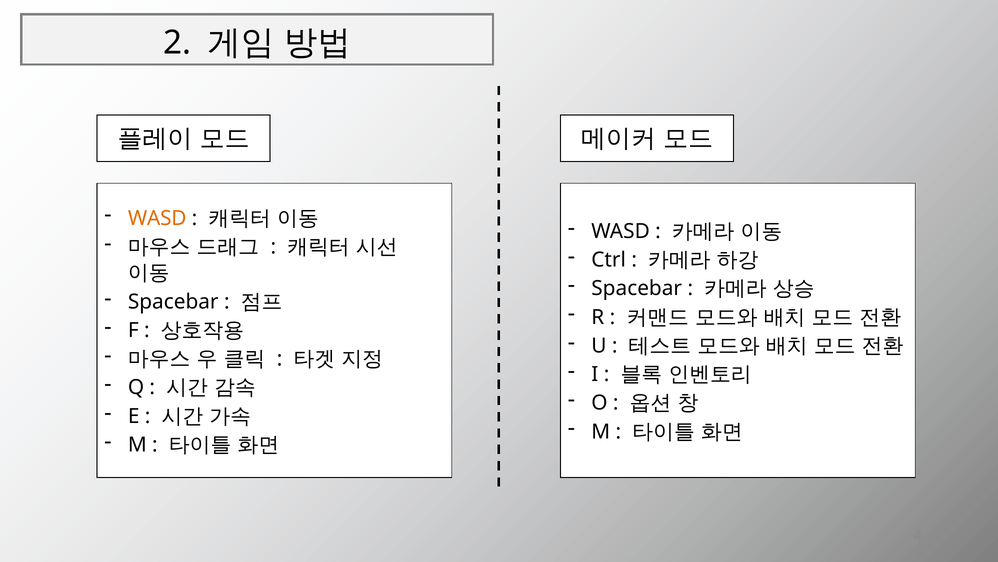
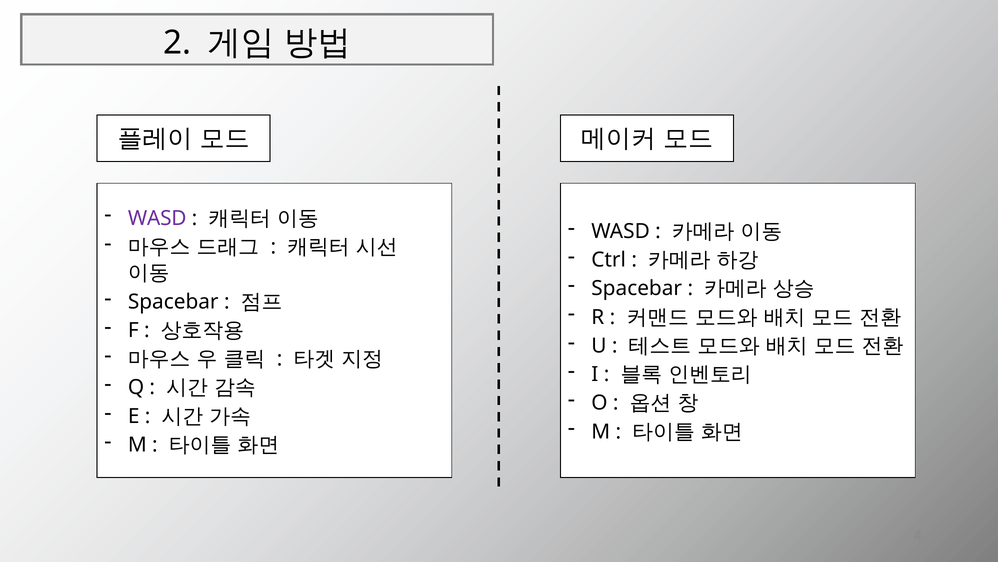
WASD at (157, 218) colour: orange -> purple
